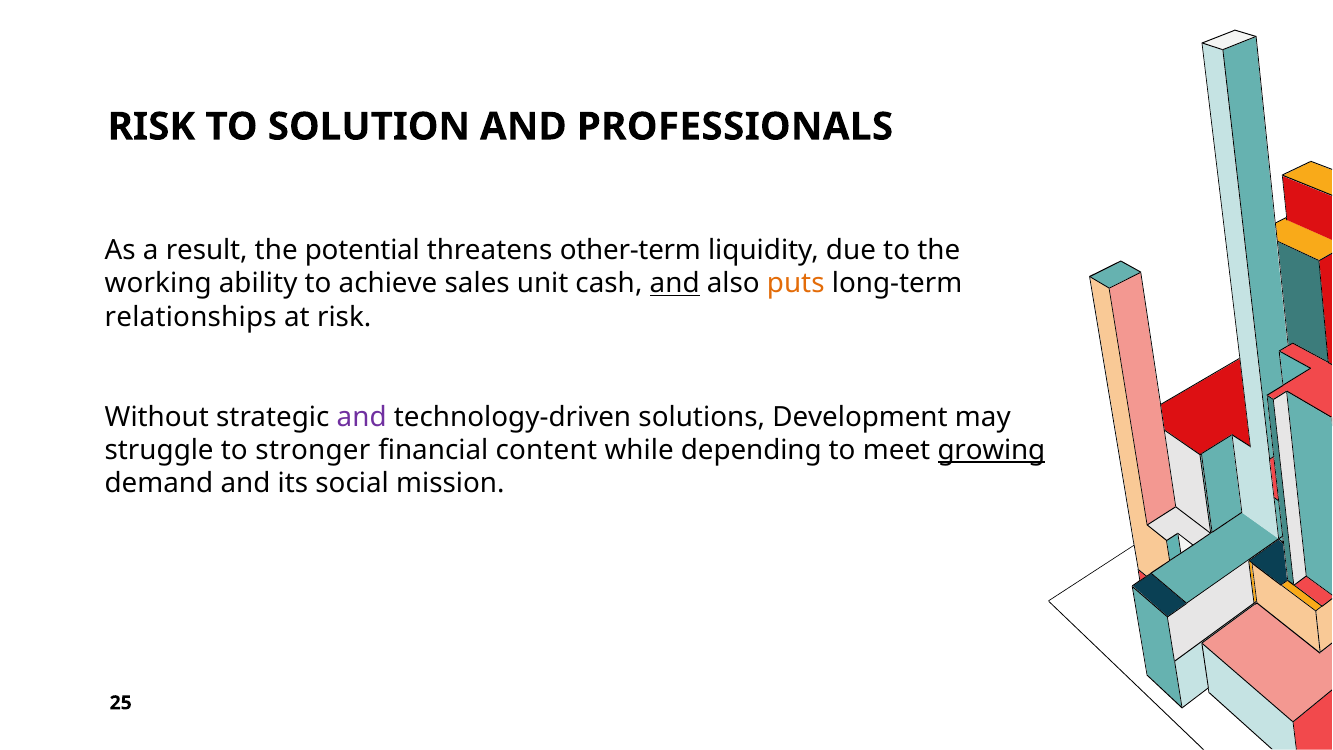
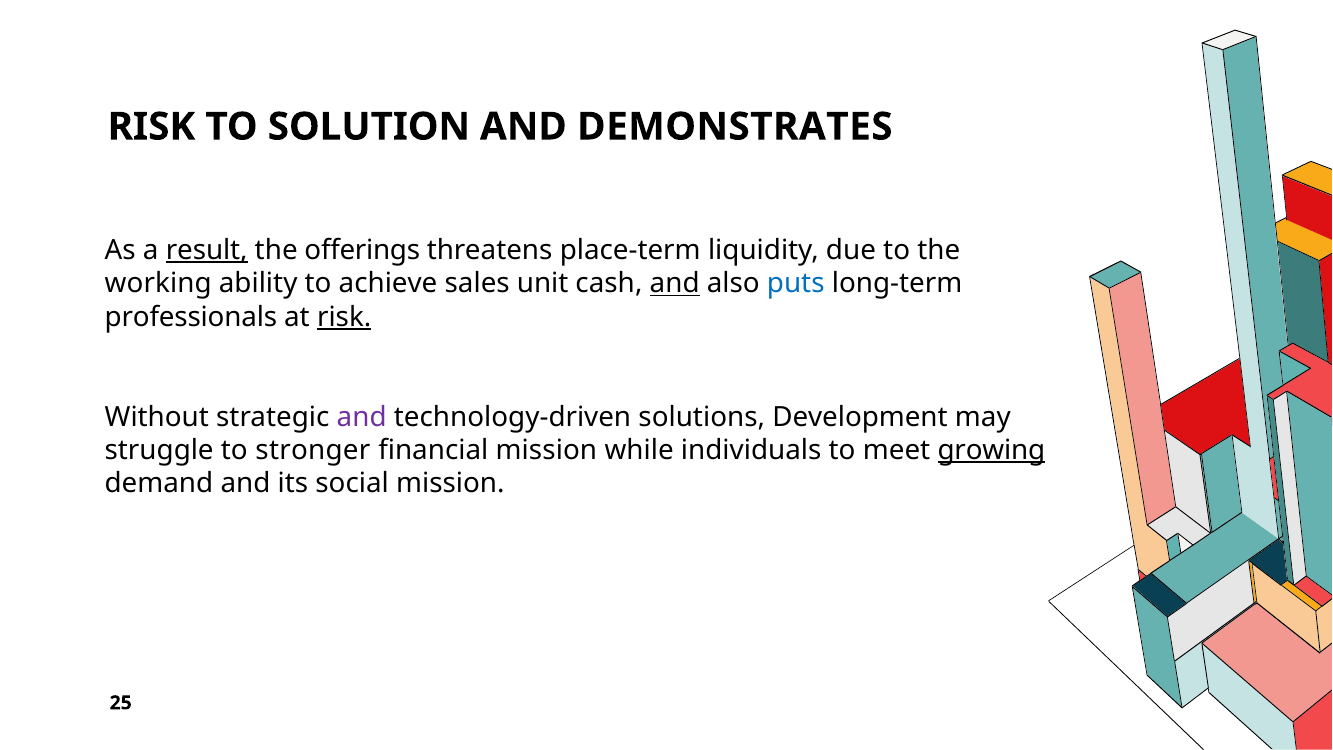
PROFESSIONALS: PROFESSIONALS -> DEMONSTRATES
result underline: none -> present
potential: potential -> offerings
other-term: other-term -> place-term
puts colour: orange -> blue
relationships: relationships -> professionals
risk at (344, 317) underline: none -> present
financial content: content -> mission
depending: depending -> individuals
